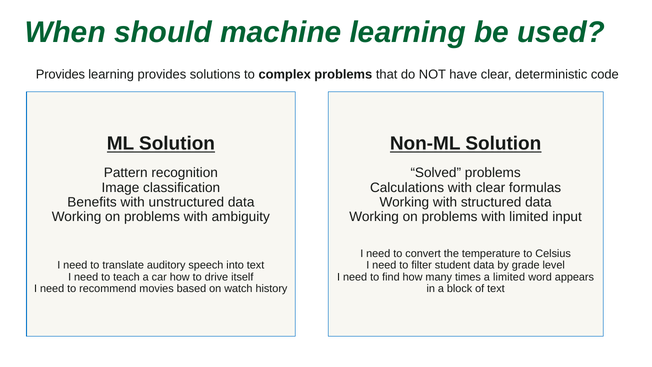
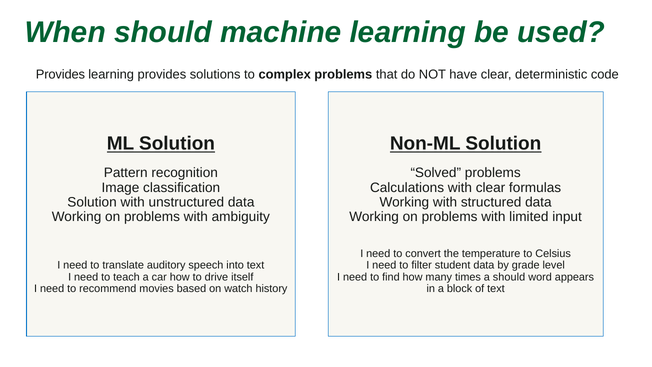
Benefits at (92, 202): Benefits -> Solution
a limited: limited -> should
